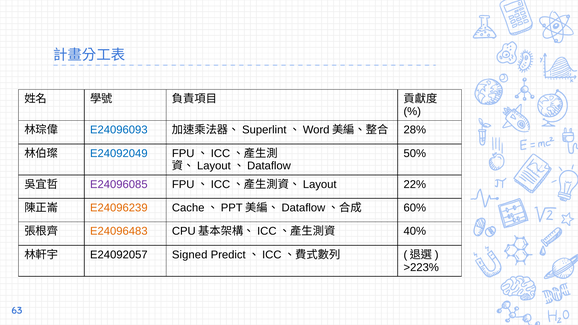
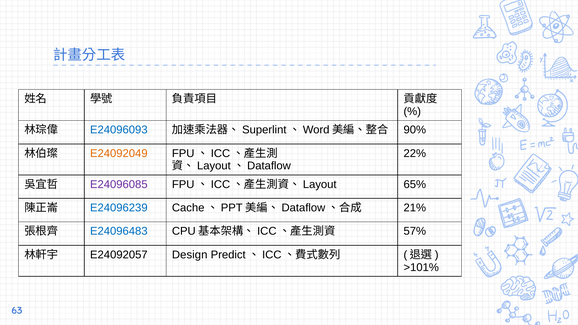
28%: 28% -> 90%
50%: 50% -> 22%
E24092049 colour: blue -> orange
22%: 22% -> 65%
E24096239 colour: orange -> blue
60%: 60% -> 21%
E24096483 colour: orange -> blue
40%: 40% -> 57%
Signed: Signed -> Design
>223%: >223% -> >101%
